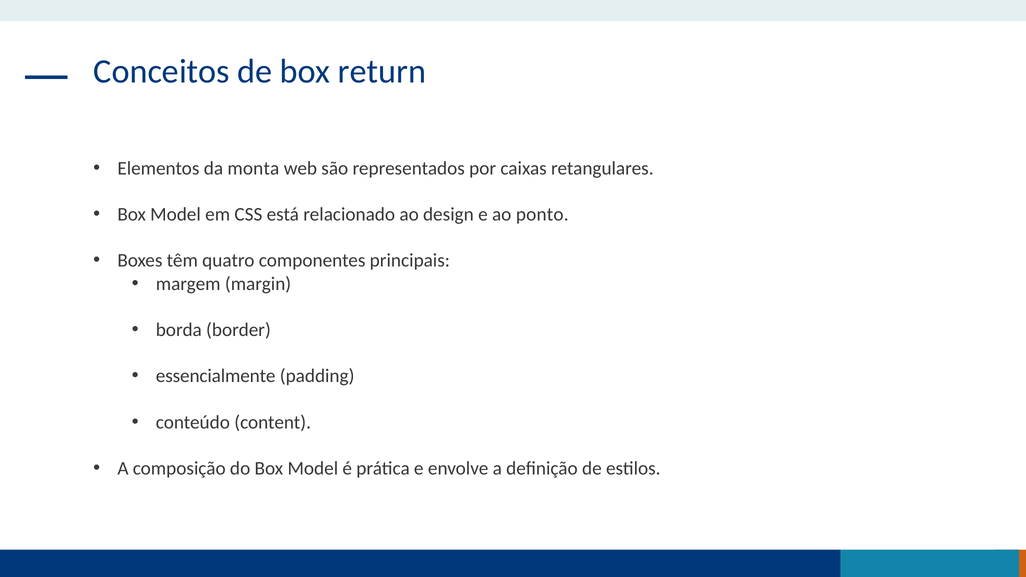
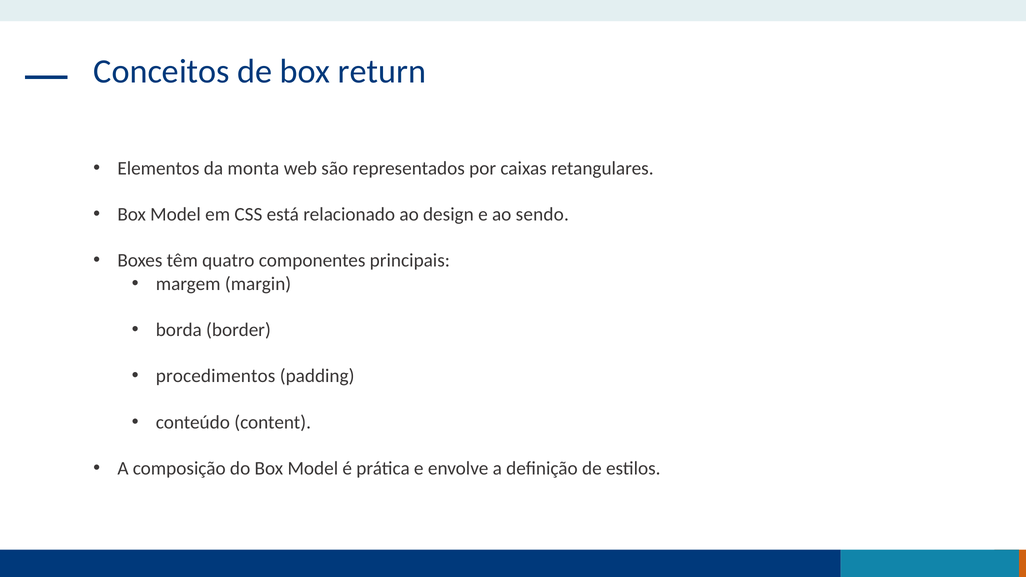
ponto: ponto -> sendo
essencialmente: essencialmente -> procedimentos
